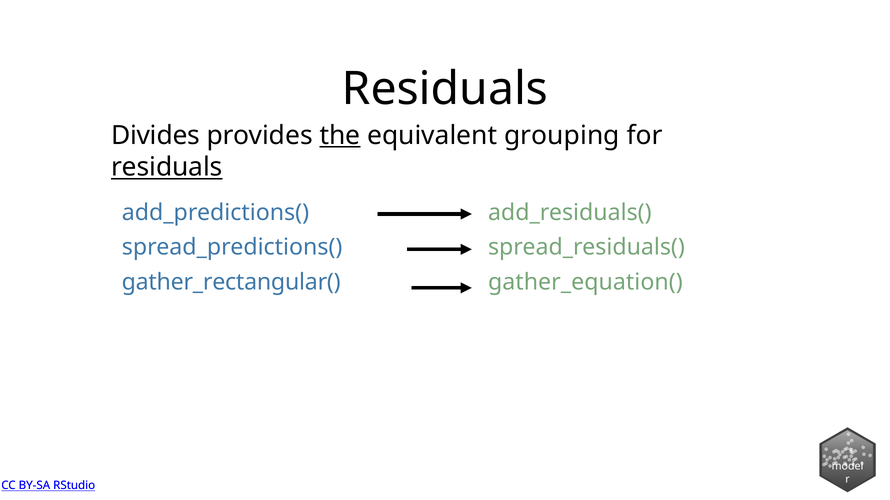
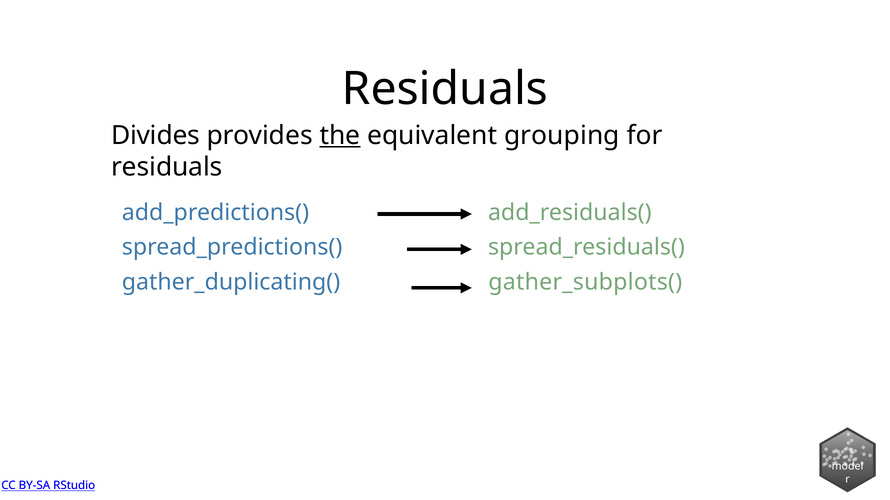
residuals at (167, 167) underline: present -> none
gather_rectangular(: gather_rectangular( -> gather_duplicating(
gather_equation(: gather_equation( -> gather_subplots(
